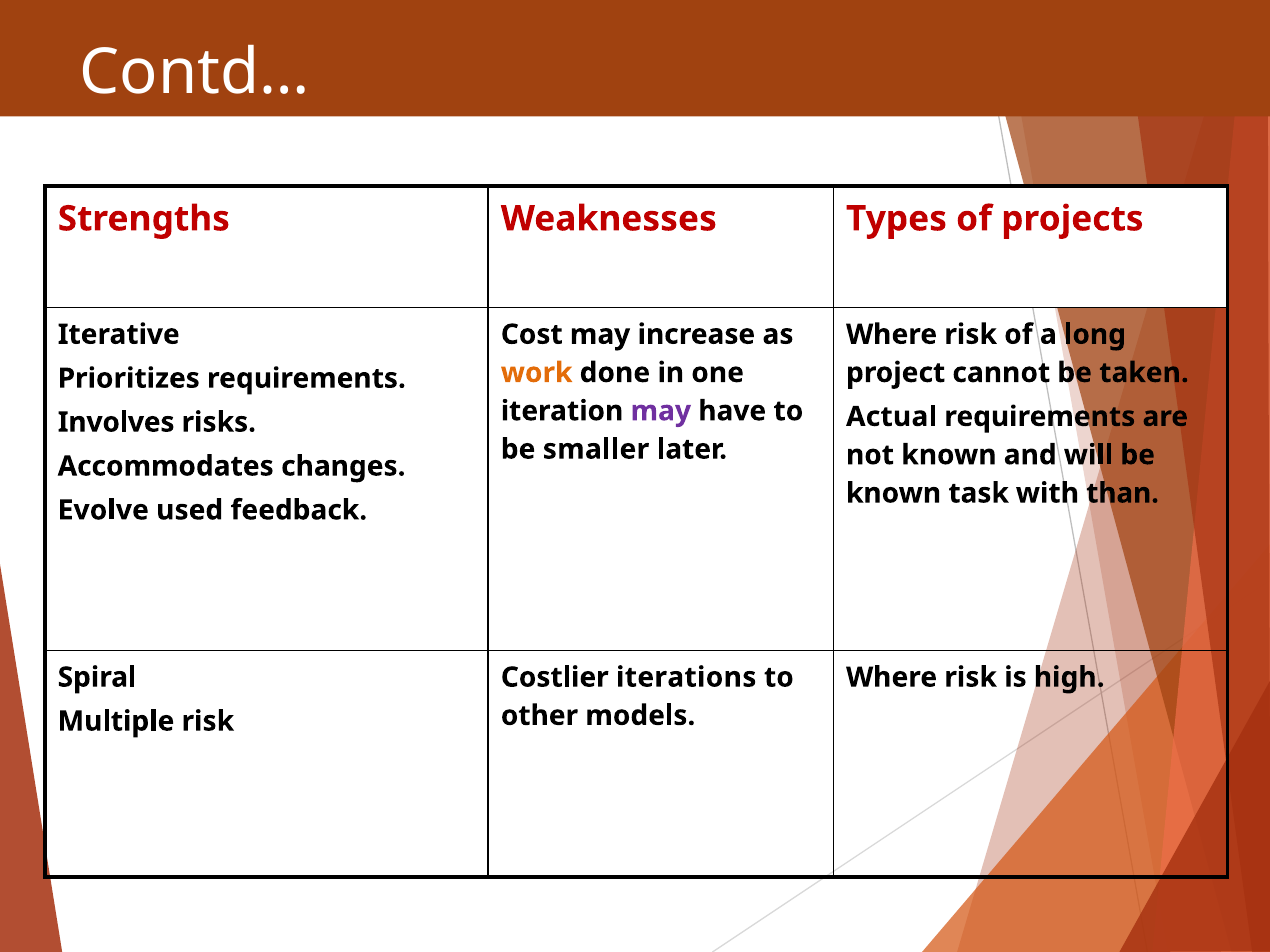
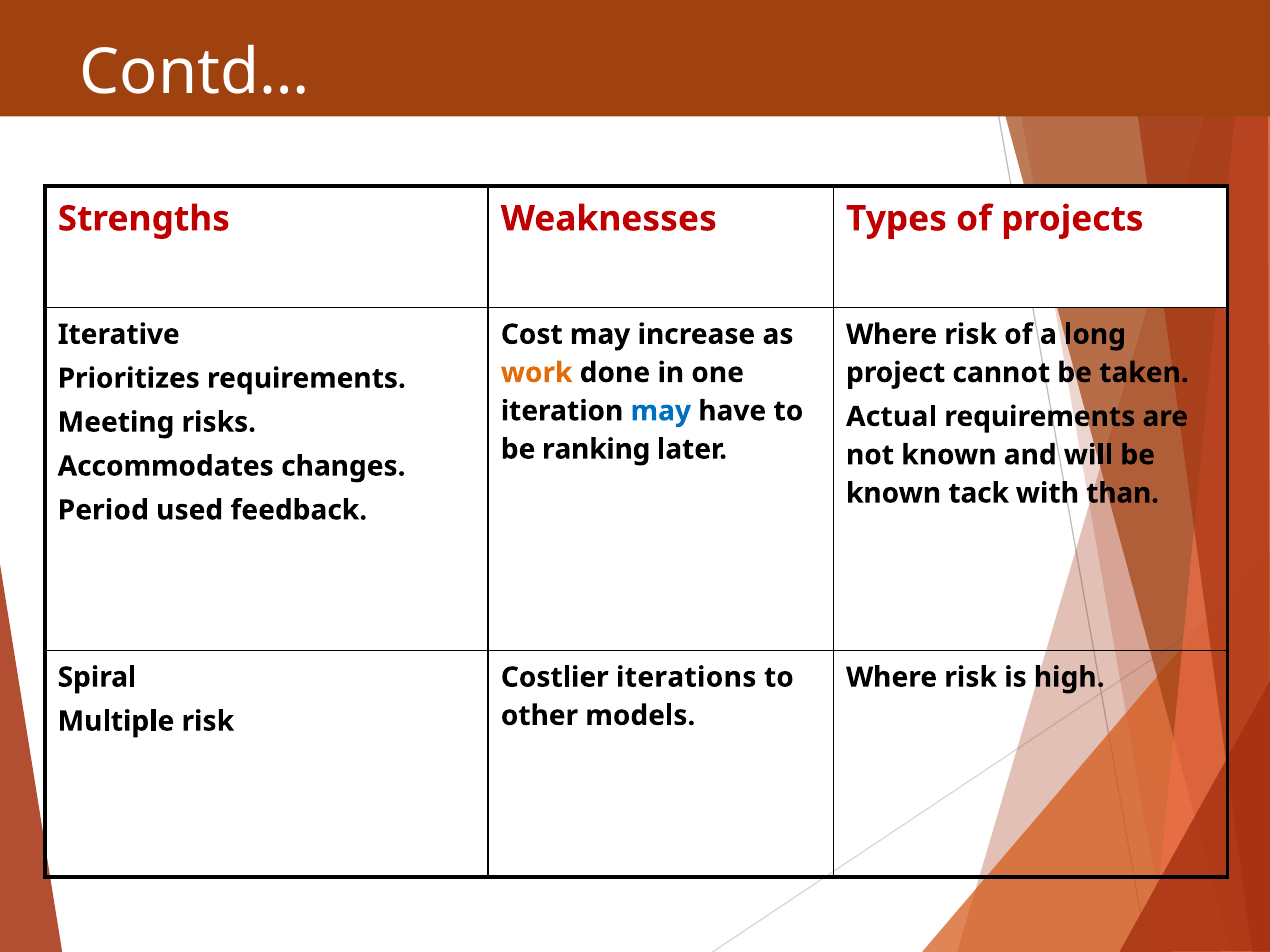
may at (661, 411) colour: purple -> blue
Involves: Involves -> Meeting
smaller: smaller -> ranking
task: task -> tack
Evolve: Evolve -> Period
